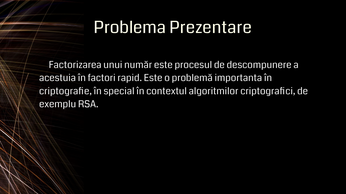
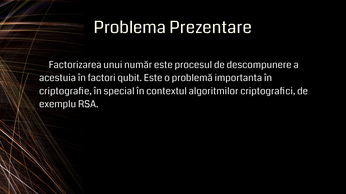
rapid: rapid -> qubit
